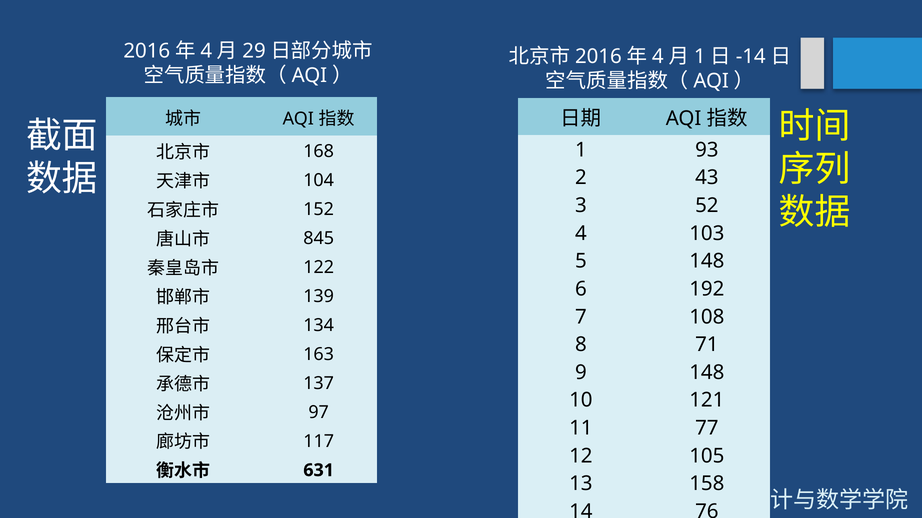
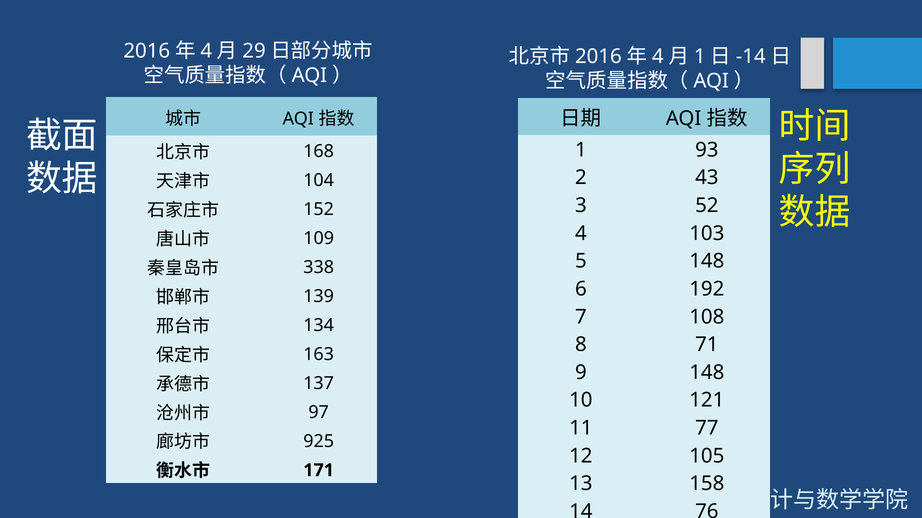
845: 845 -> 109
122: 122 -> 338
117: 117 -> 925
631: 631 -> 171
